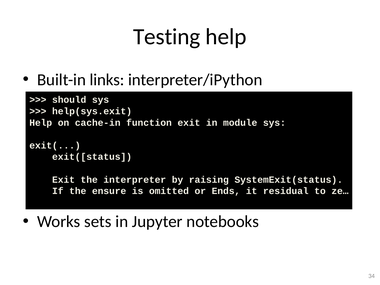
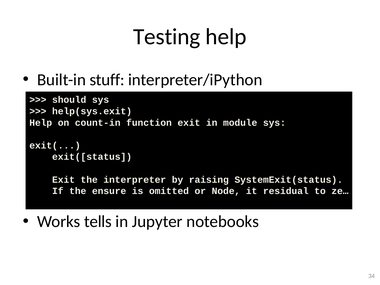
links: links -> stuff
cache-in: cache-in -> count-in
Ends: Ends -> Node
sets: sets -> tells
